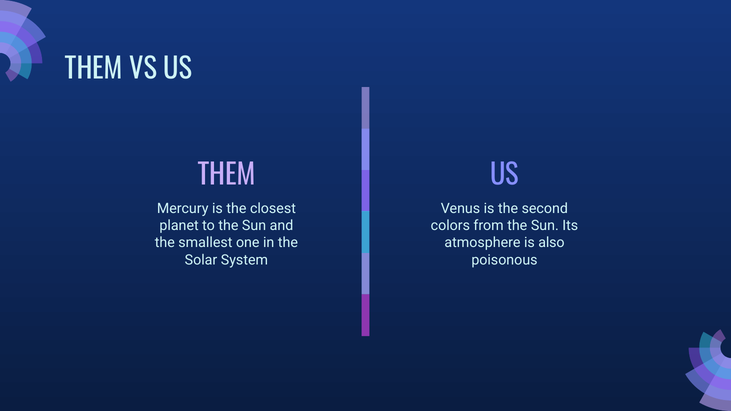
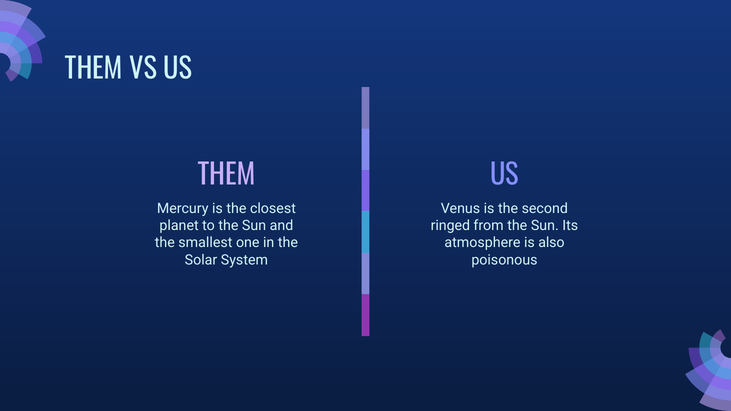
colors: colors -> ringed
